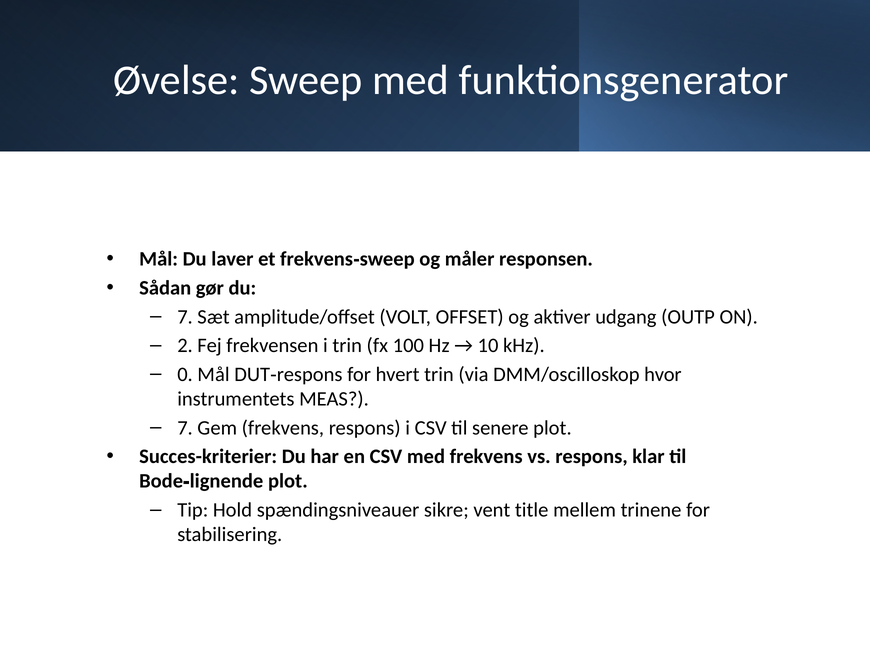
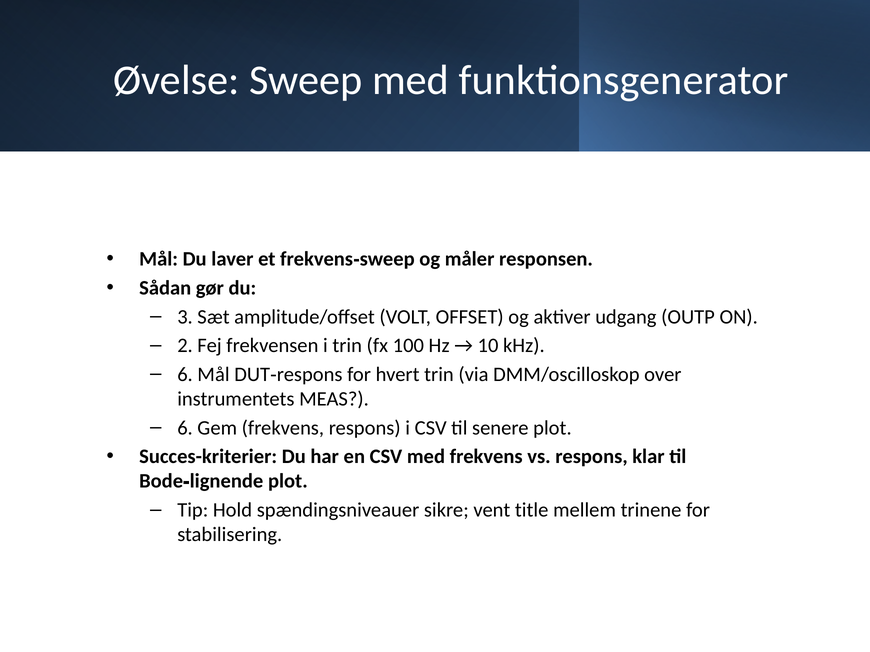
7 at (185, 317): 7 -> 3
0 at (185, 375): 0 -> 6
hvor: hvor -> over
7 at (185, 428): 7 -> 6
